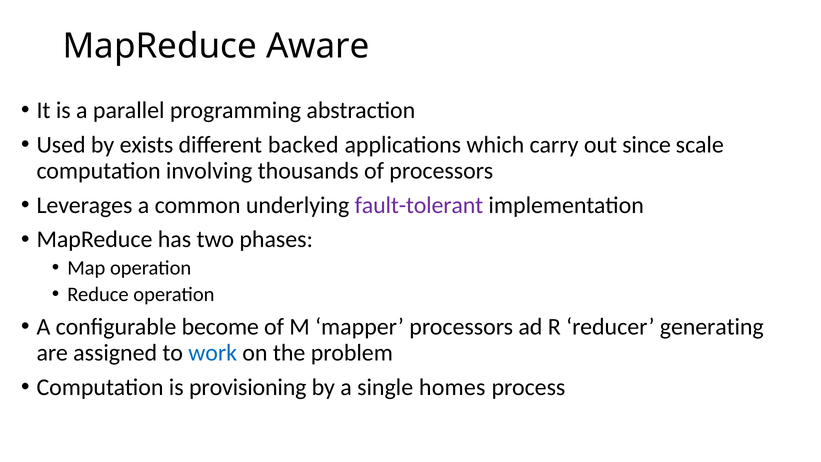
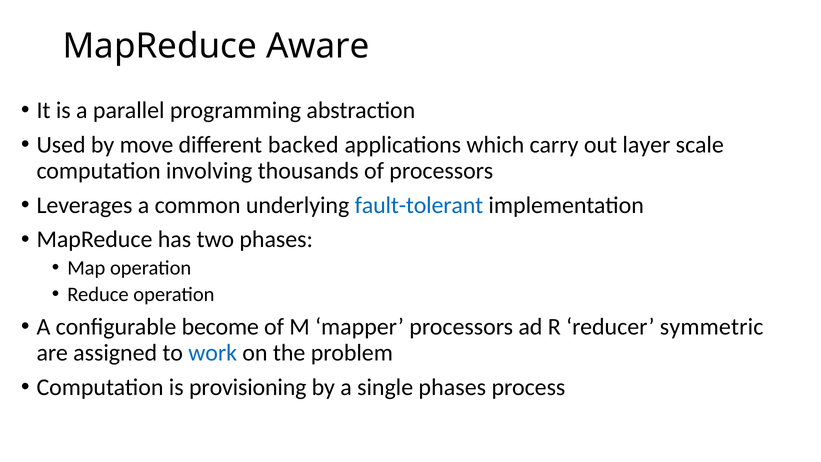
exists: exists -> move
since: since -> layer
fault-tolerant colour: purple -> blue
generating: generating -> symmetric
single homes: homes -> phases
